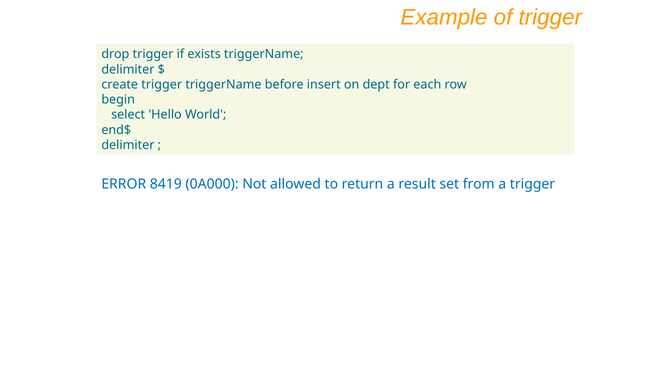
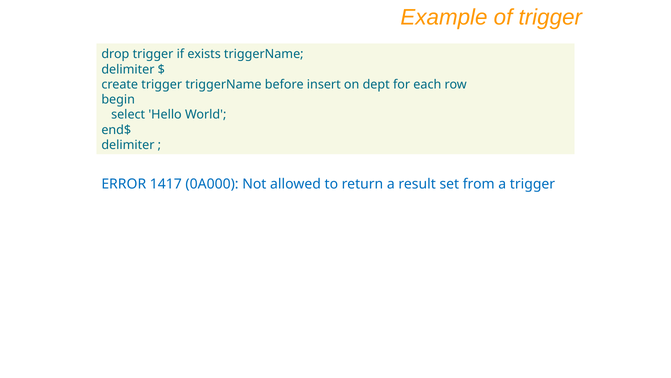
8419: 8419 -> 1417
